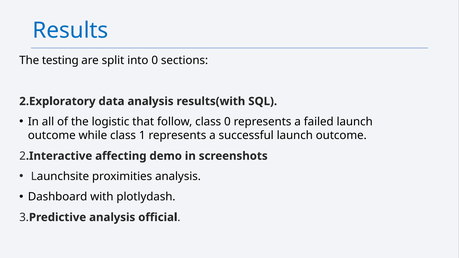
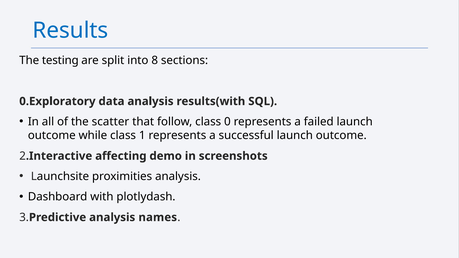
into 0: 0 -> 8
2.Exploratory: 2.Exploratory -> 0.Exploratory
logistic: logistic -> scatter
official: official -> names
